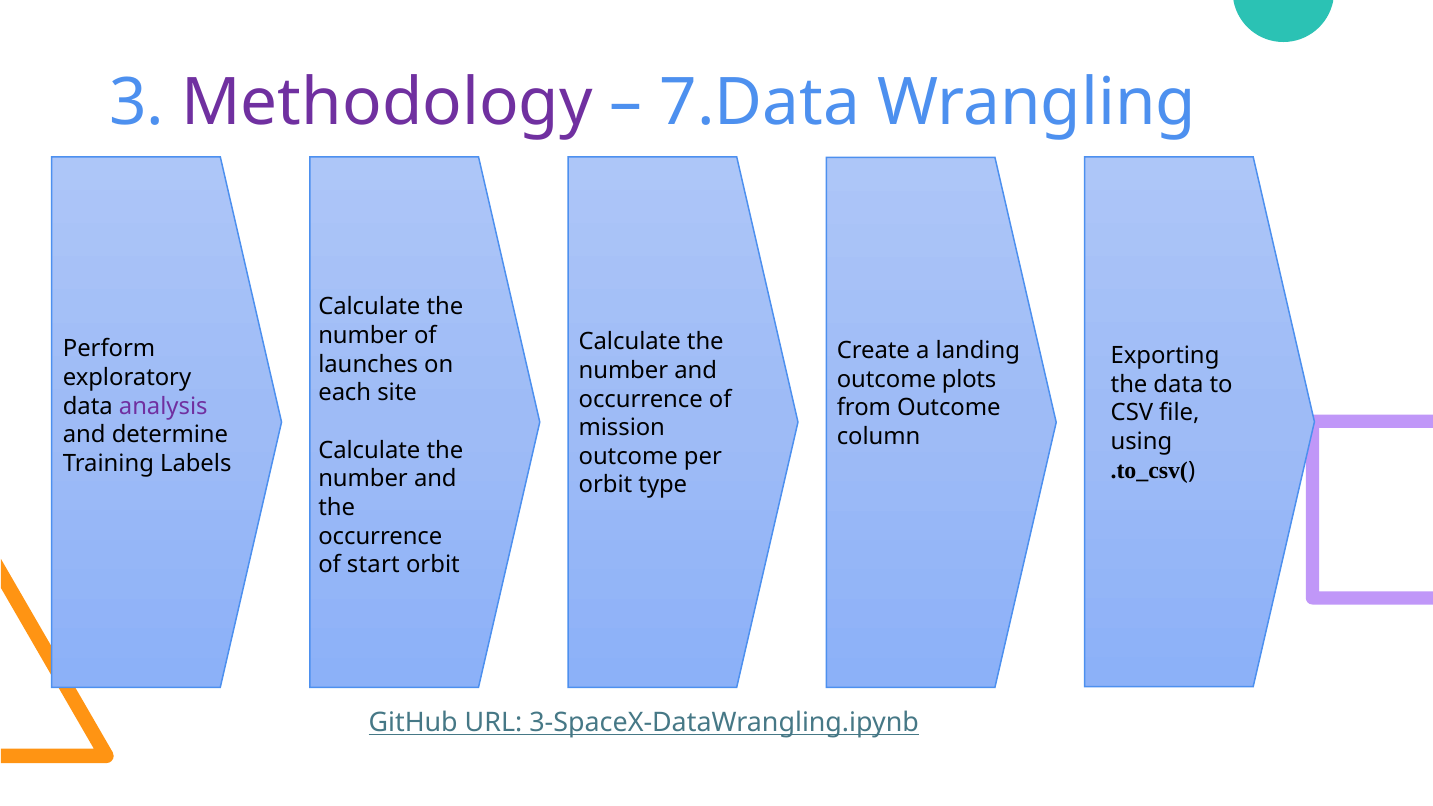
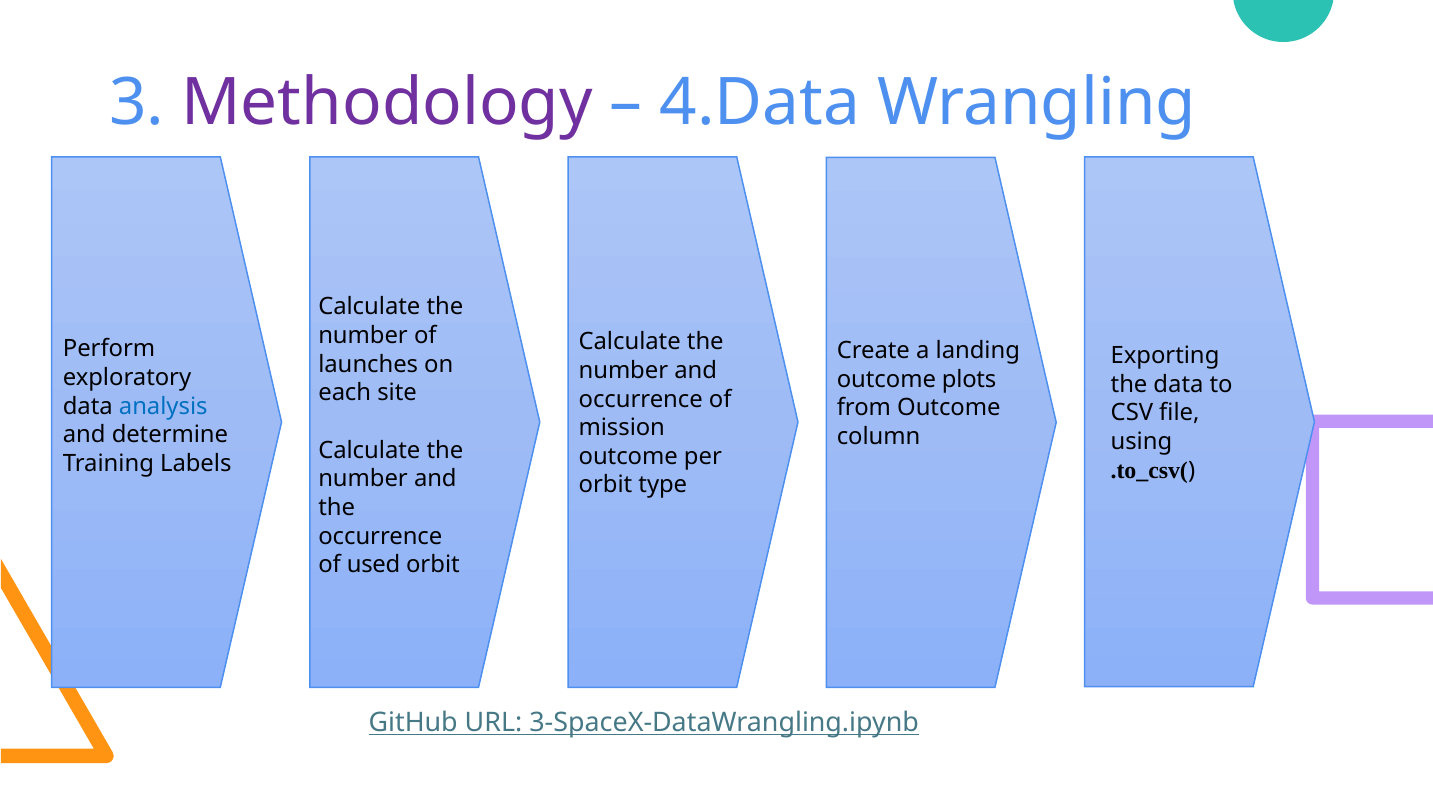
7.Data: 7.Data -> 4.Data
analysis colour: purple -> blue
start: start -> used
